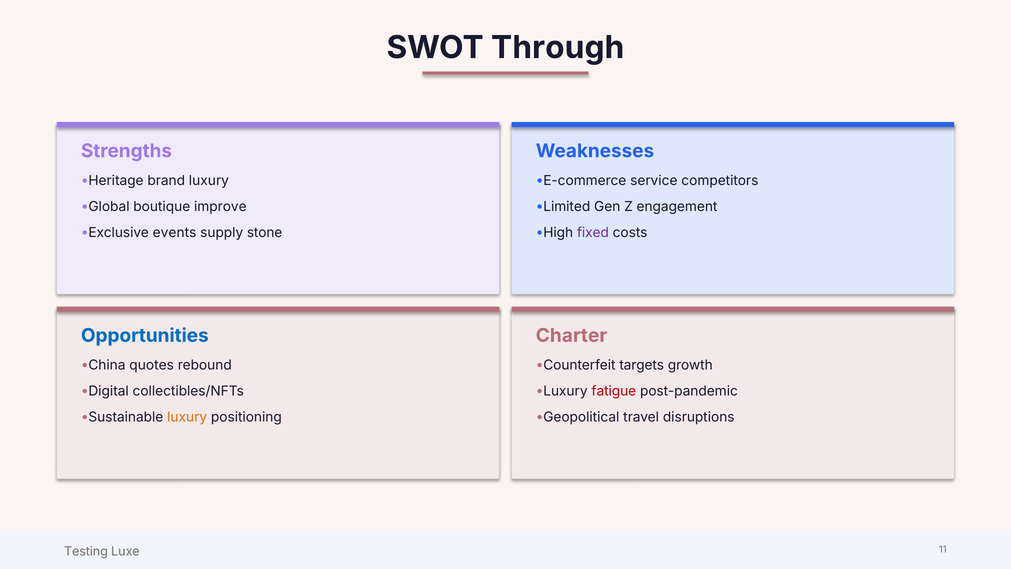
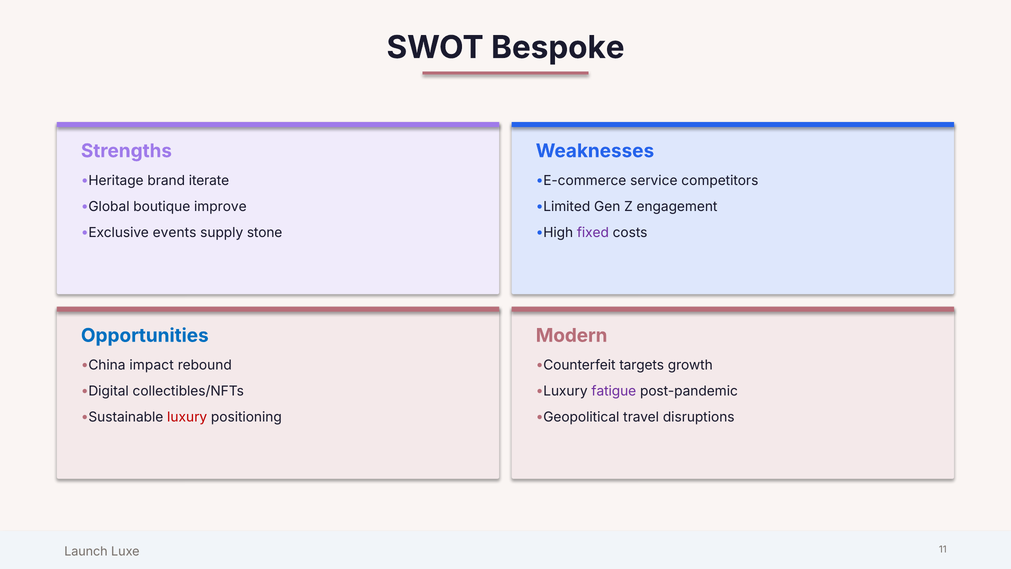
Through: Through -> Bespoke
brand luxury: luxury -> iterate
Charter: Charter -> Modern
quotes: quotes -> impact
fatigue colour: red -> purple
luxury at (187, 417) colour: orange -> red
Testing: Testing -> Launch
